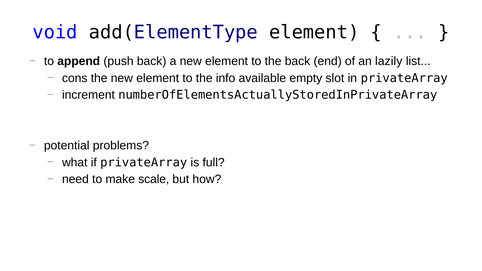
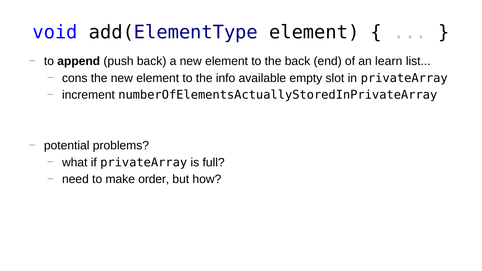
lazily: lazily -> learn
scale: scale -> order
